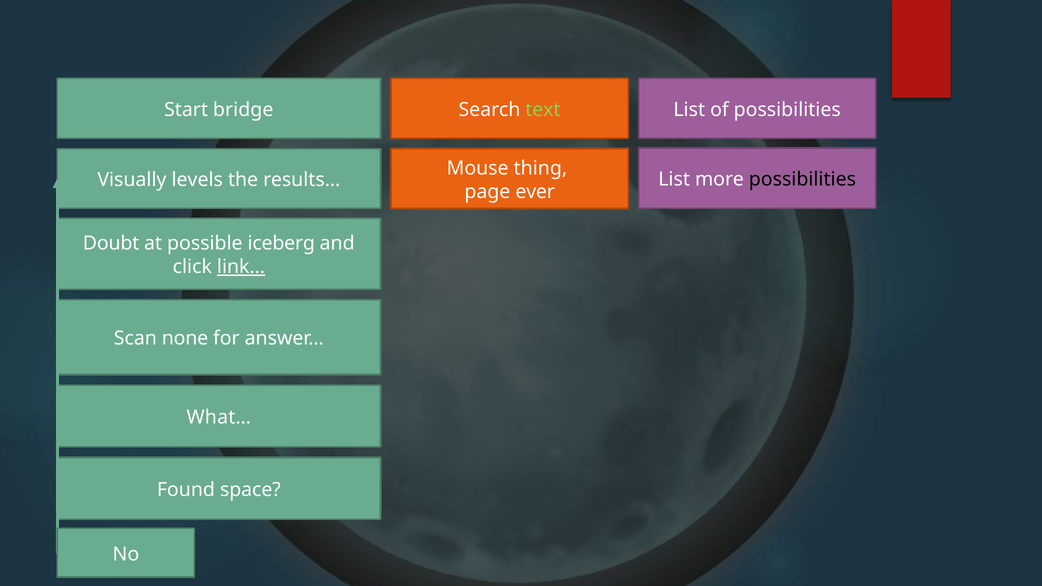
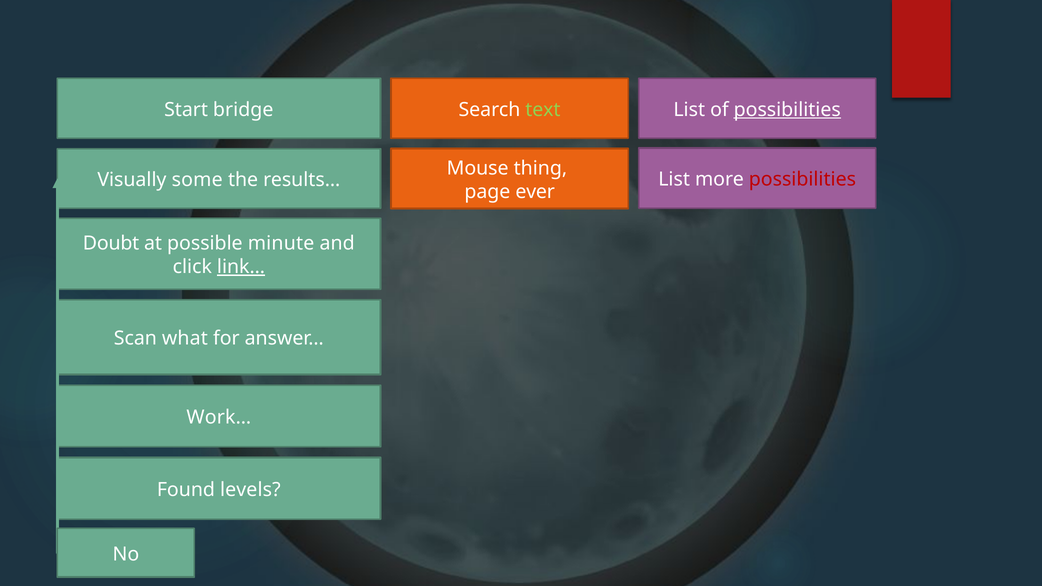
possibilities at (787, 110) underline: none -> present
possibilities at (802, 179) colour: black -> red
levels: levels -> some
iceberg: iceberg -> minute
none: none -> what
What…: What… -> Work…
space: space -> levels
